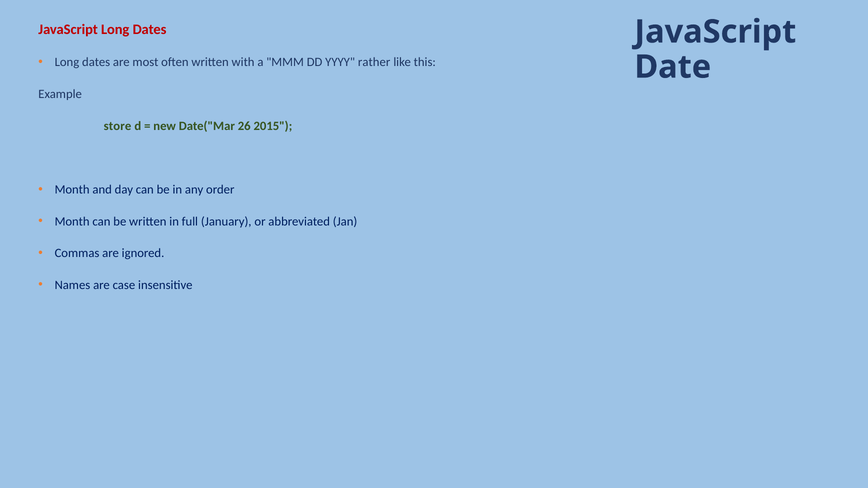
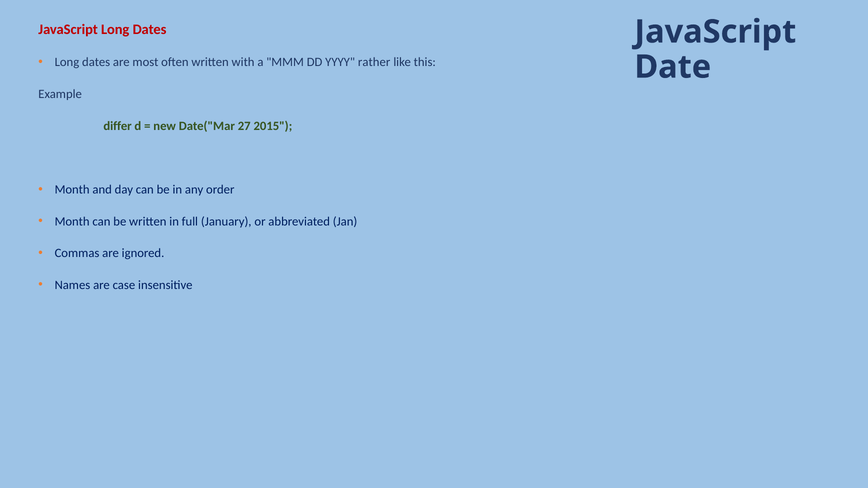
store: store -> differ
26: 26 -> 27
